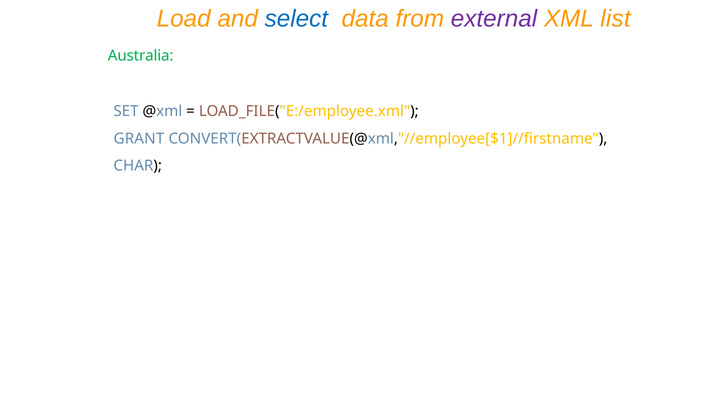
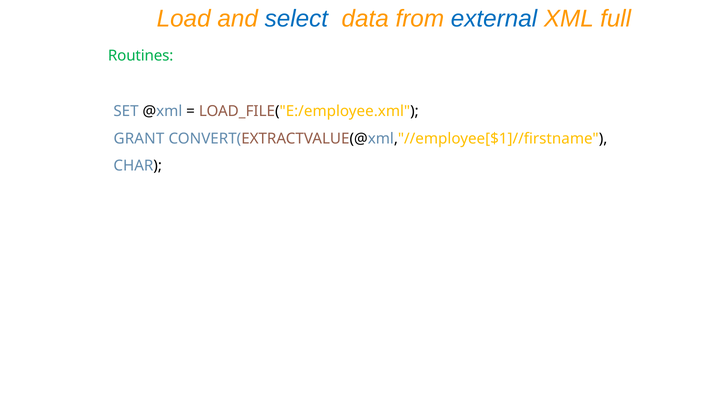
external colour: purple -> blue
list: list -> full
Australia: Australia -> Routines
